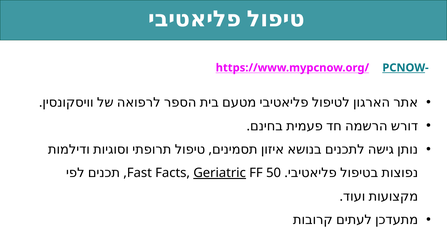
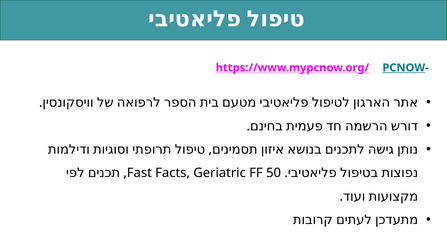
Geriatric underline: present -> none
